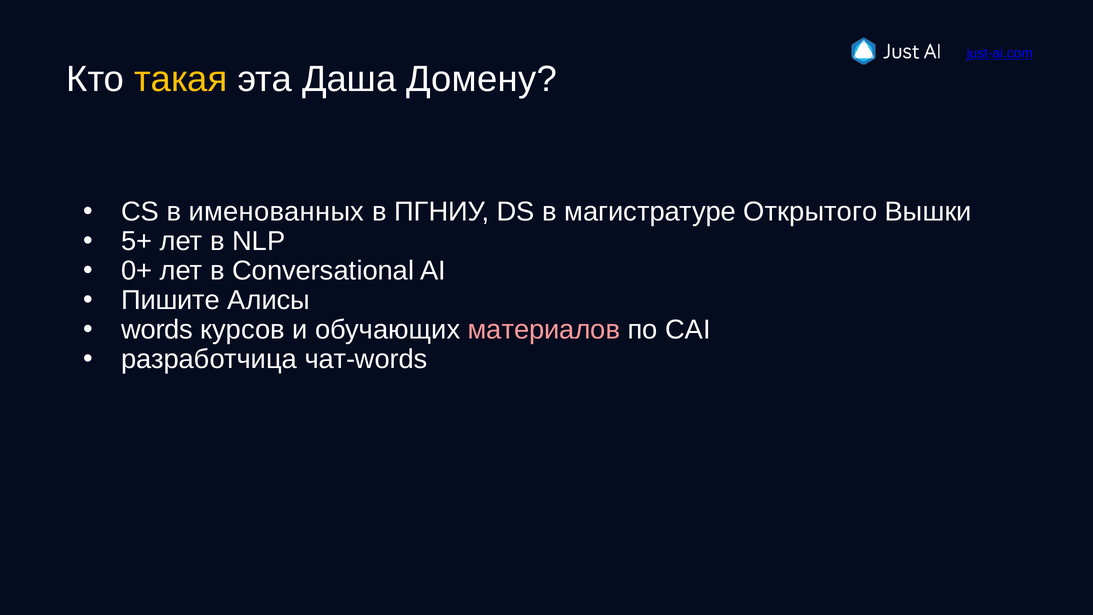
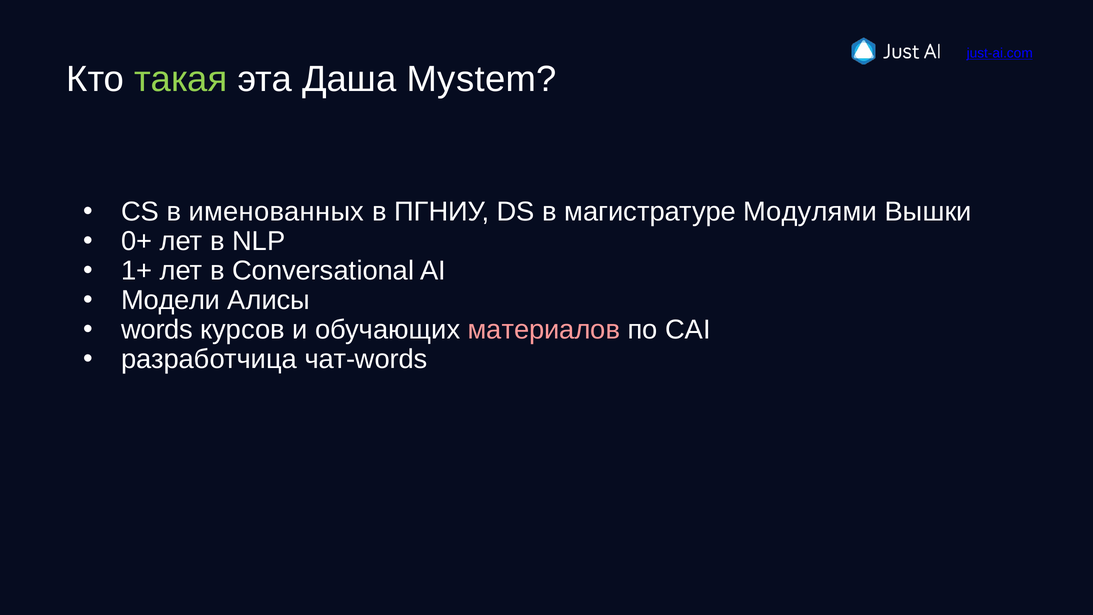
такая colour: yellow -> light green
Домену: Домену -> Mystem
Открытого: Открытого -> Модулями
5+: 5+ -> 0+
0+: 0+ -> 1+
Пишите: Пишите -> Модели
